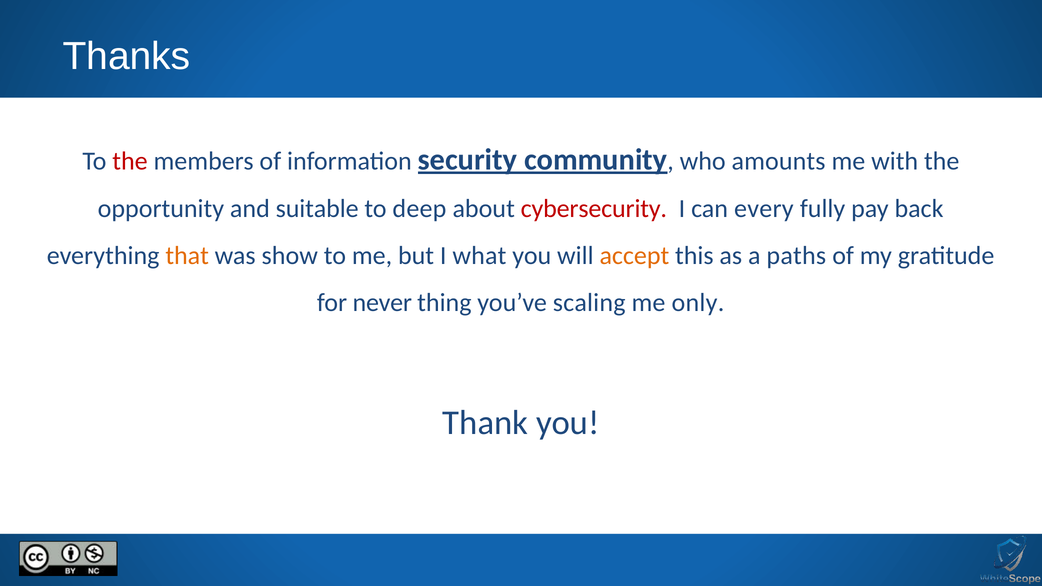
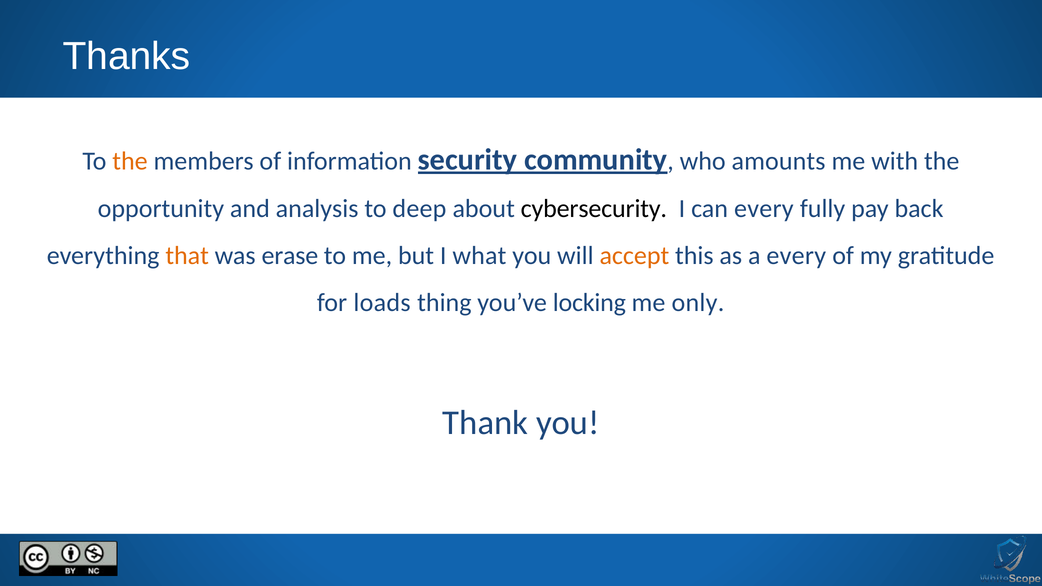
the at (130, 161) colour: red -> orange
suitable: suitable -> analysis
cybersecurity colour: red -> black
show: show -> erase
a paths: paths -> every
never: never -> loads
scaling: scaling -> locking
